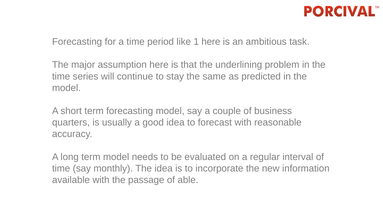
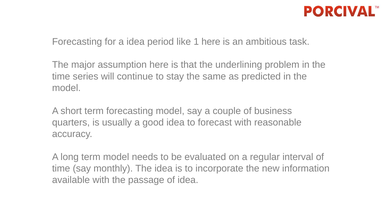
a time: time -> idea
of able: able -> idea
